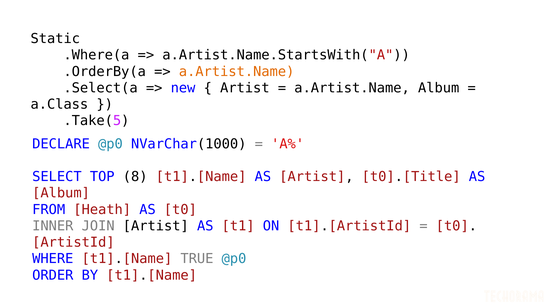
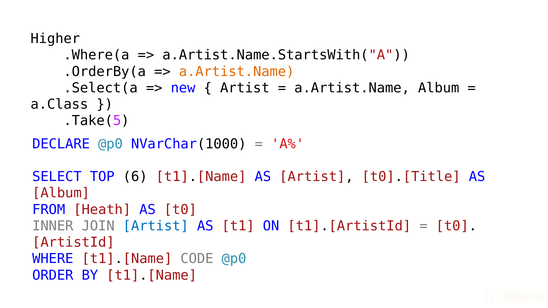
Static: Static -> Higher
8: 8 -> 6
Artist at (156, 226) colour: black -> blue
TRUE: TRUE -> CODE
